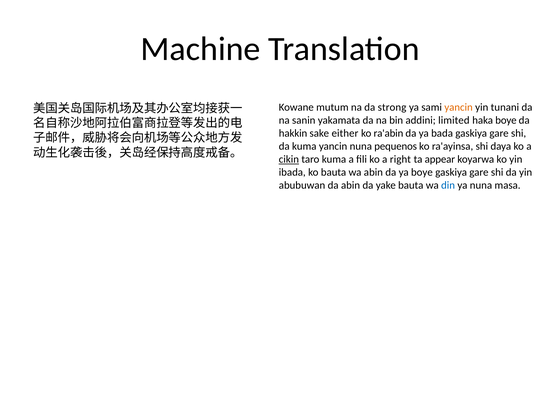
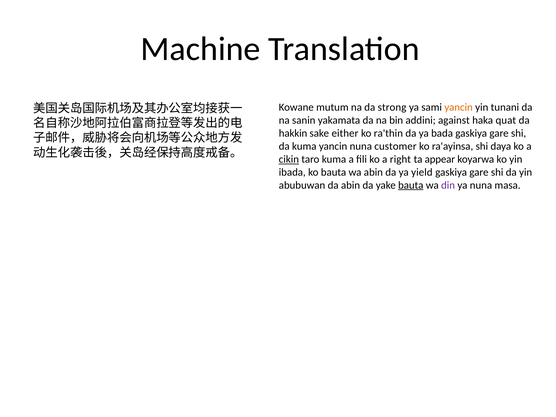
limited: limited -> against
haka boye: boye -> quat
ra'abin: ra'abin -> ra'thin
pequenos: pequenos -> customer
ya boye: boye -> yield
bauta at (411, 185) underline: none -> present
din colour: blue -> purple
